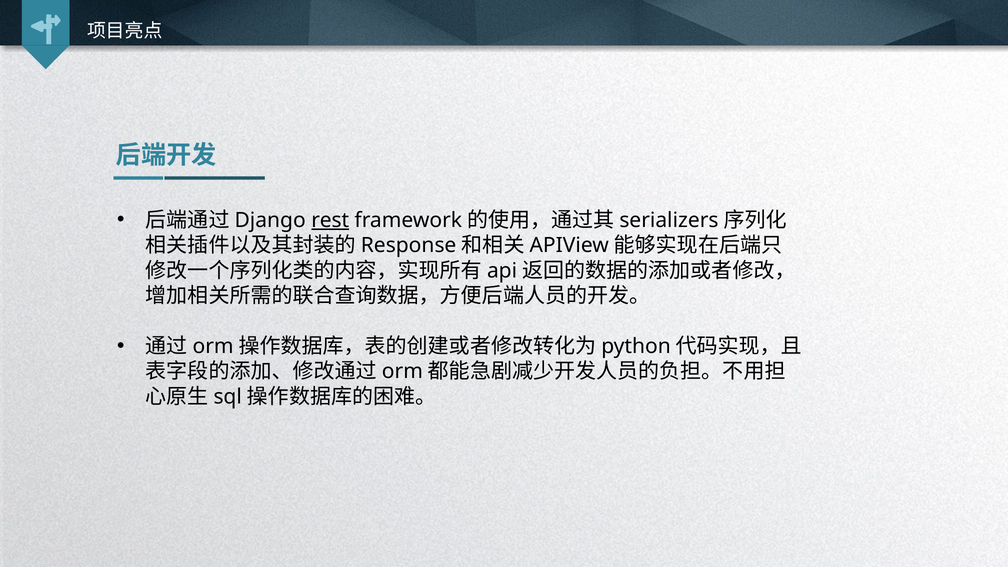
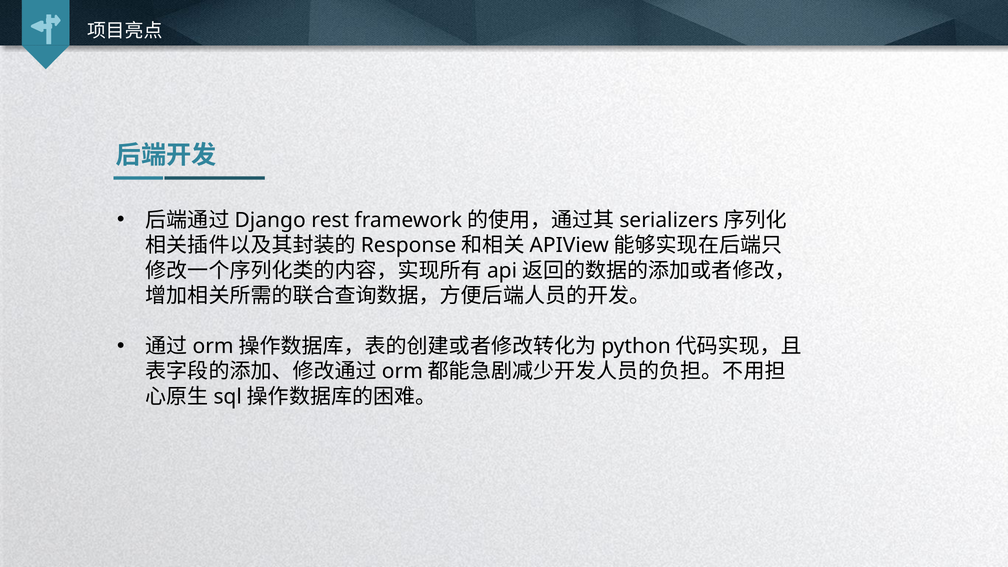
rest underline: present -> none
